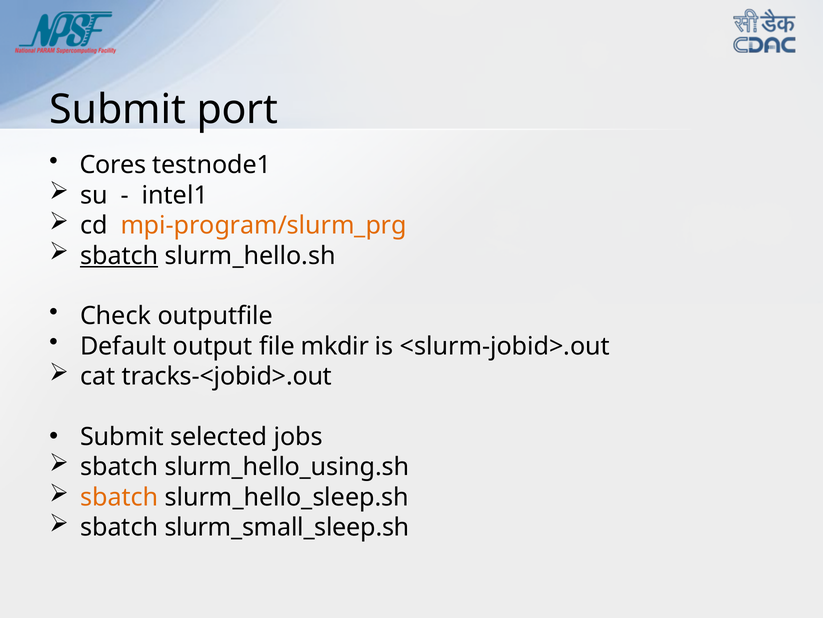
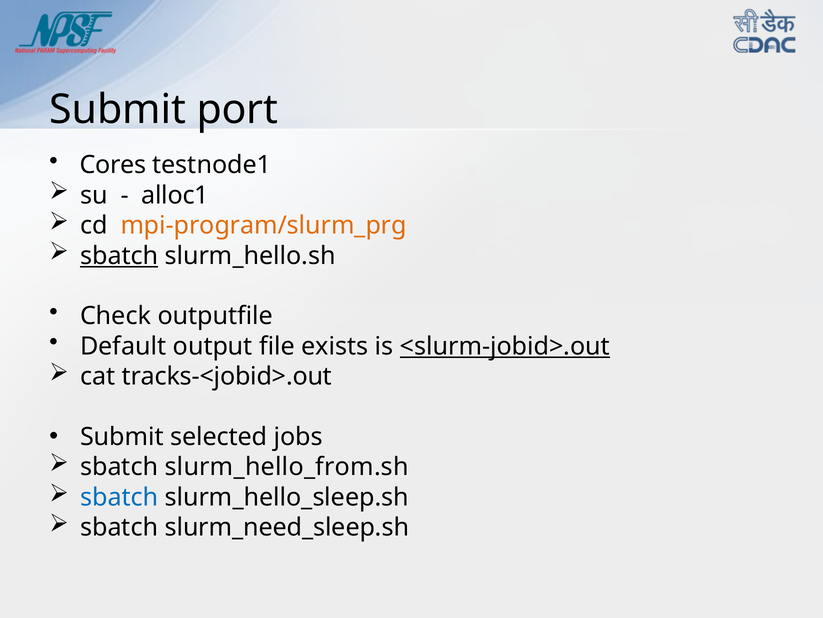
intel1: intel1 -> alloc1
mkdir: mkdir -> exists
<slurm-jobid>.out underline: none -> present
slurm_hello_using.sh: slurm_hello_using.sh -> slurm_hello_from.sh
sbatch at (119, 497) colour: orange -> blue
slurm_small_sleep.sh: slurm_small_sleep.sh -> slurm_need_sleep.sh
